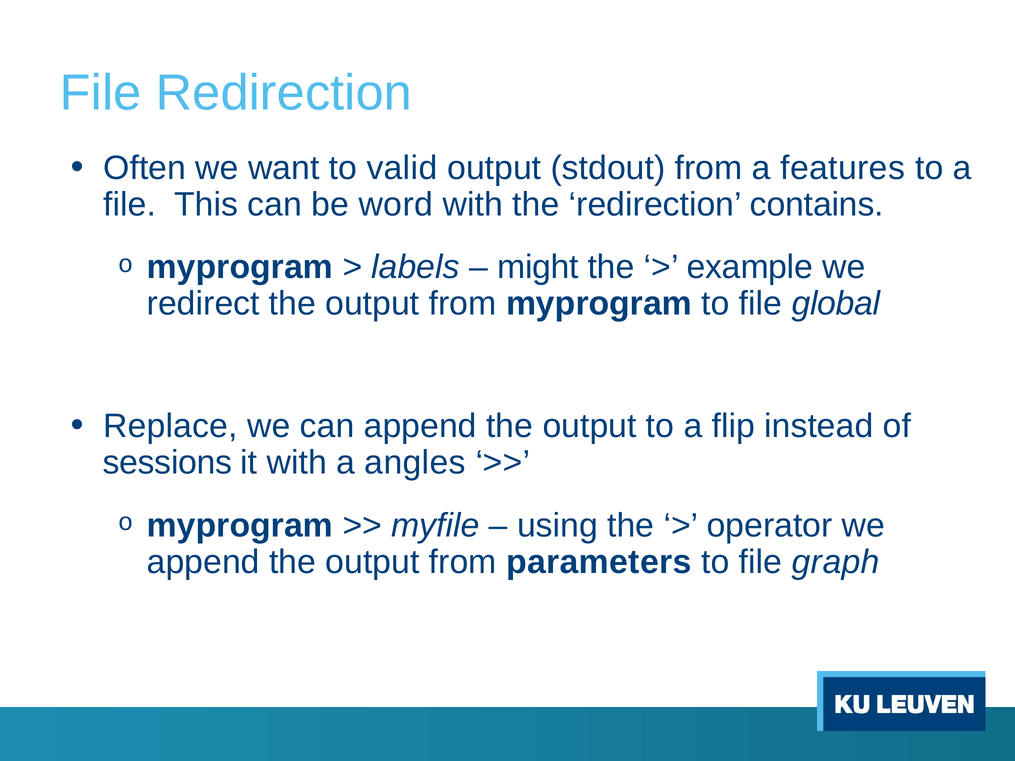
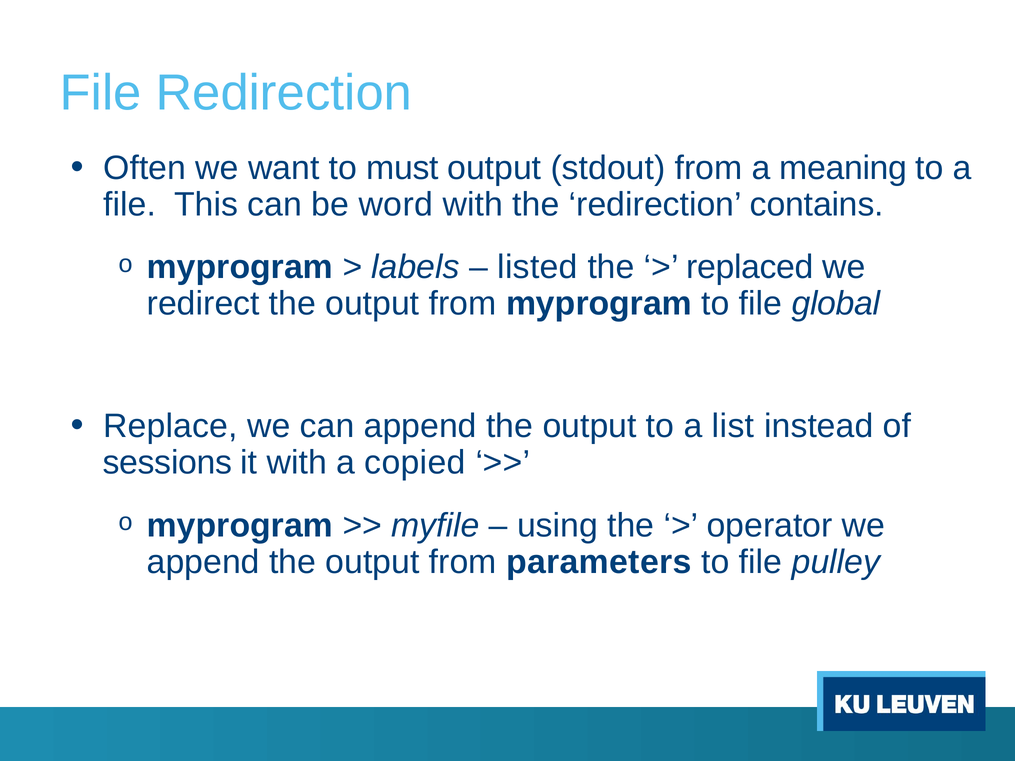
valid: valid -> must
features: features -> meaning
might: might -> listed
example: example -> replaced
flip: flip -> list
angles: angles -> copied
graph: graph -> pulley
